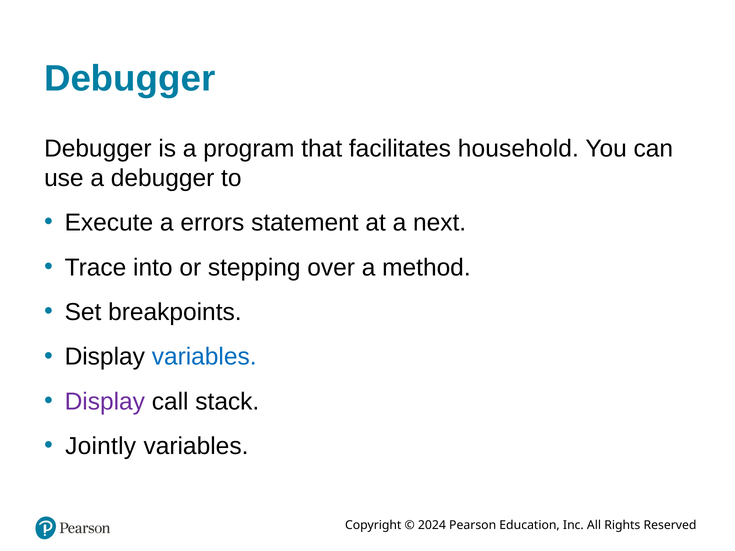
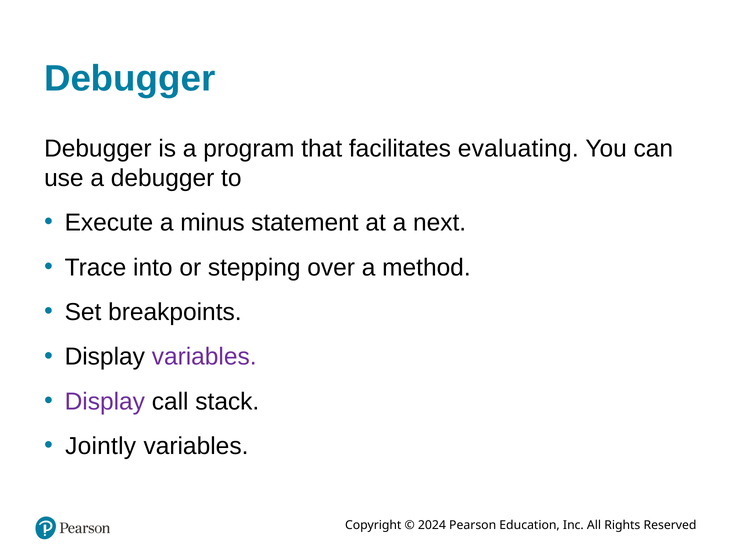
household: household -> evaluating
errors: errors -> minus
variables at (204, 357) colour: blue -> purple
